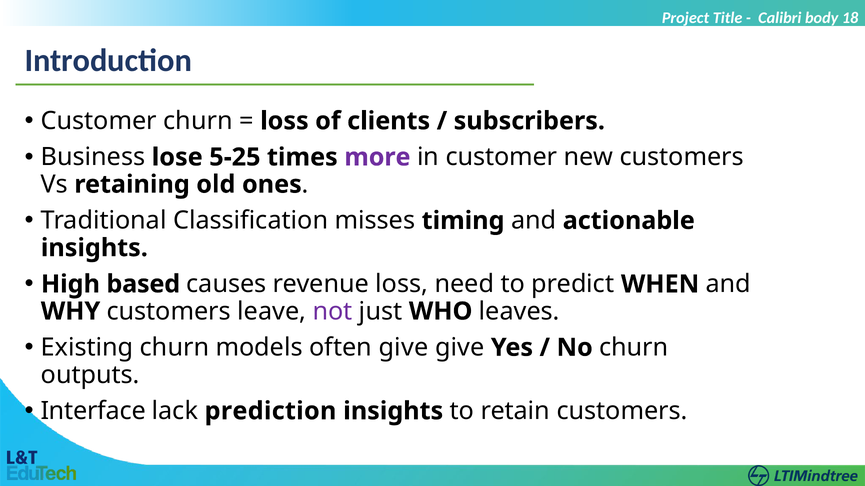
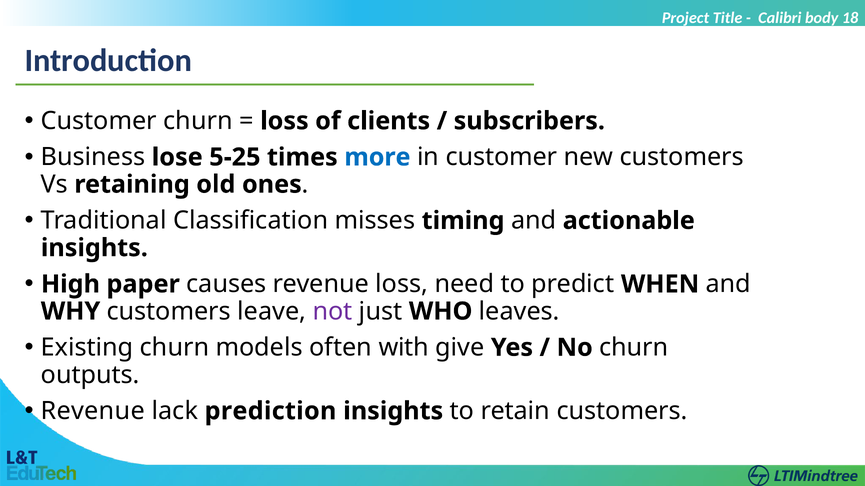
more colour: purple -> blue
based: based -> paper
often give: give -> with
Interface at (93, 411): Interface -> Revenue
